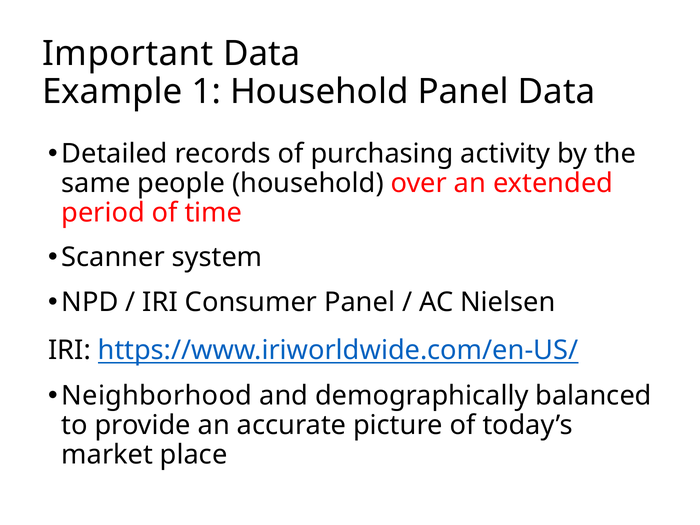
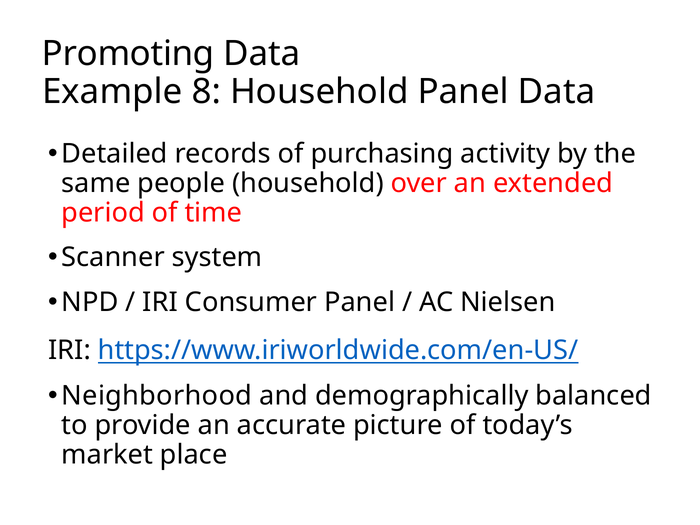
Important: Important -> Promoting
1: 1 -> 8
